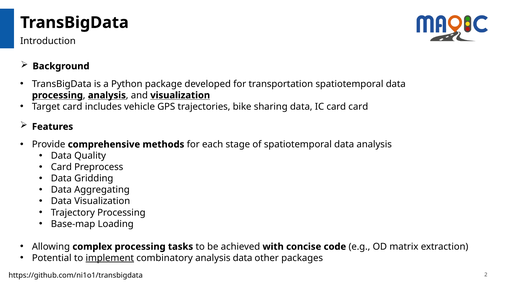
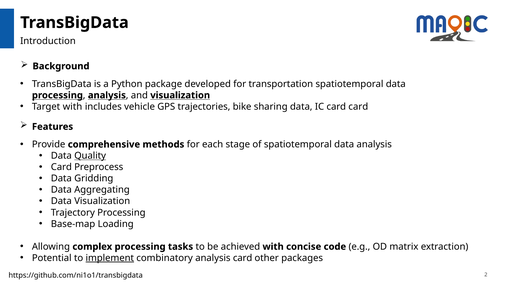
Target card: card -> with
Quality underline: none -> present
analysis data: data -> card
